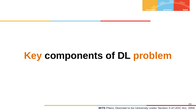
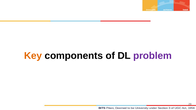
problem colour: orange -> purple
